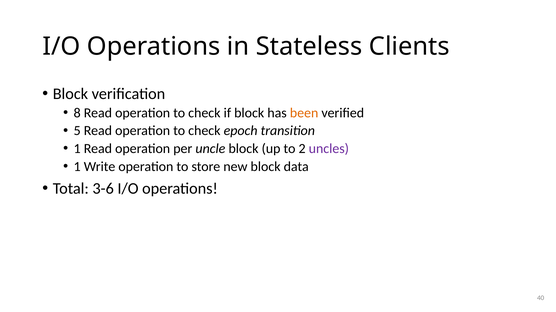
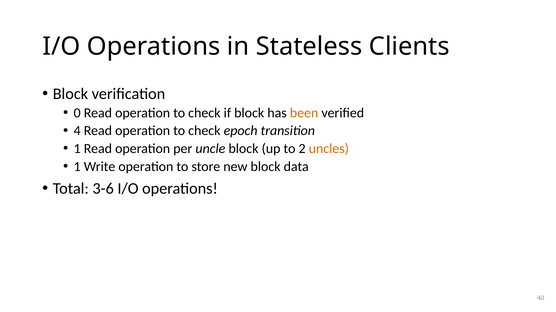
8: 8 -> 0
5: 5 -> 4
uncles colour: purple -> orange
